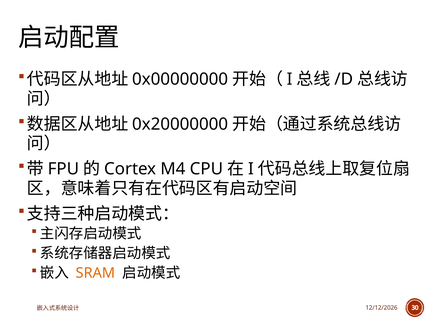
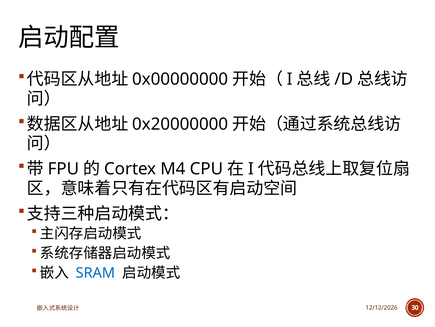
SRAM colour: orange -> blue
